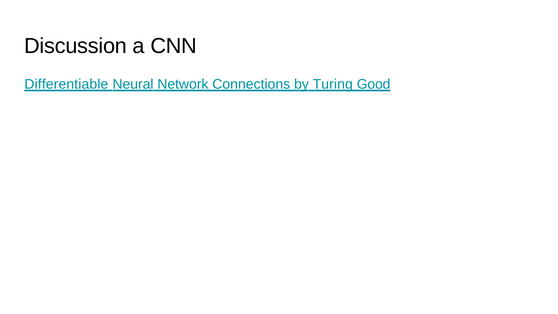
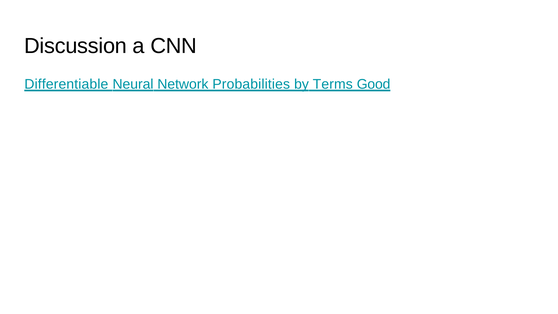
Connections: Connections -> Probabilities
Turing: Turing -> Terms
